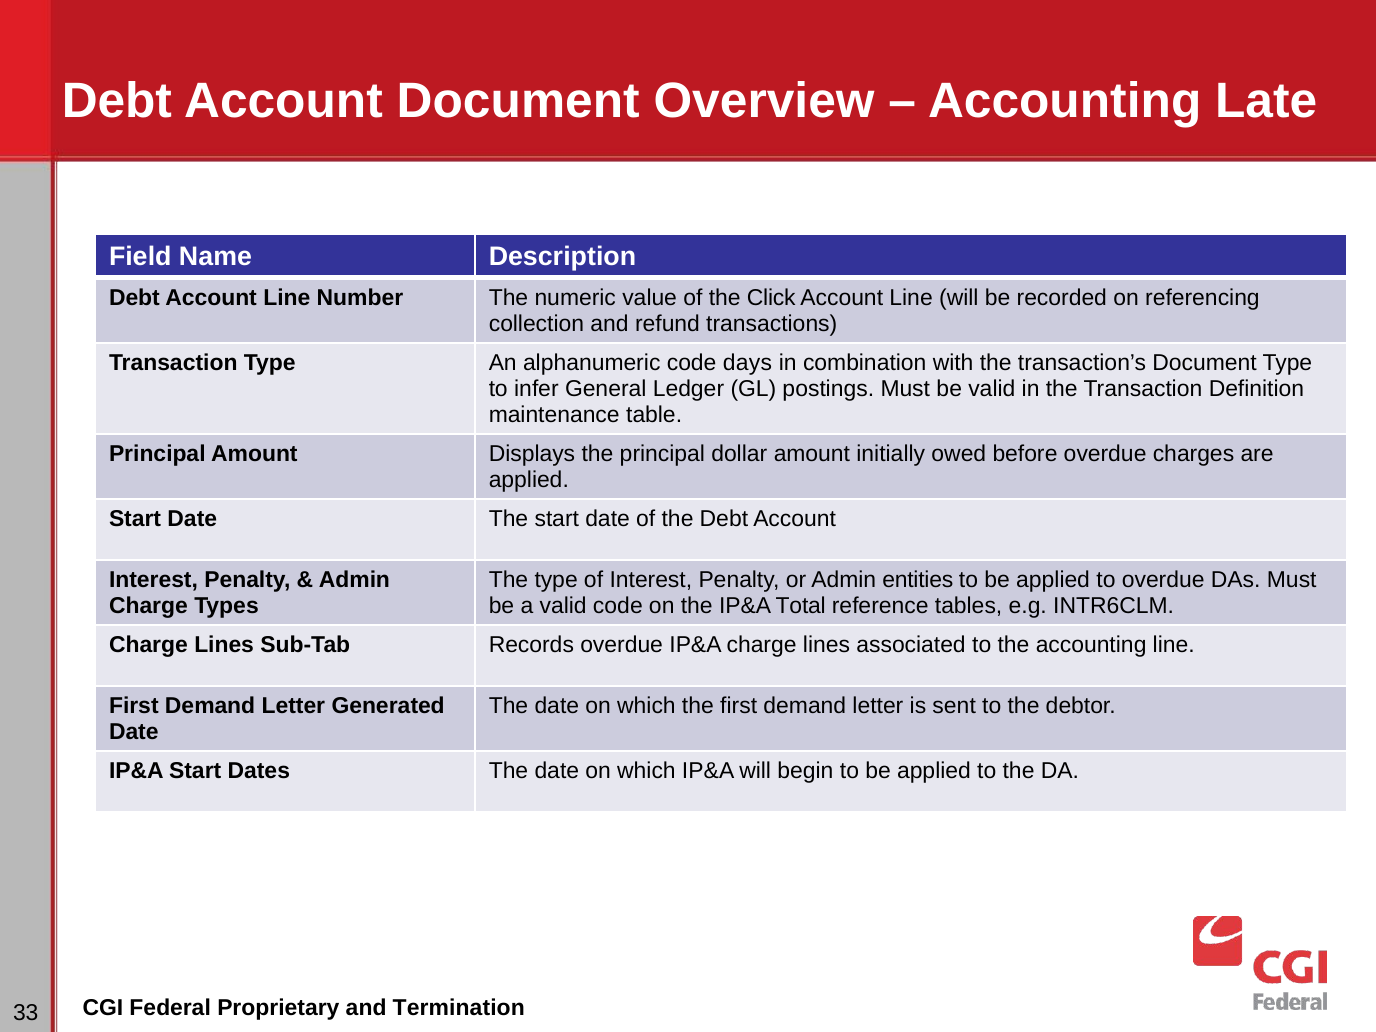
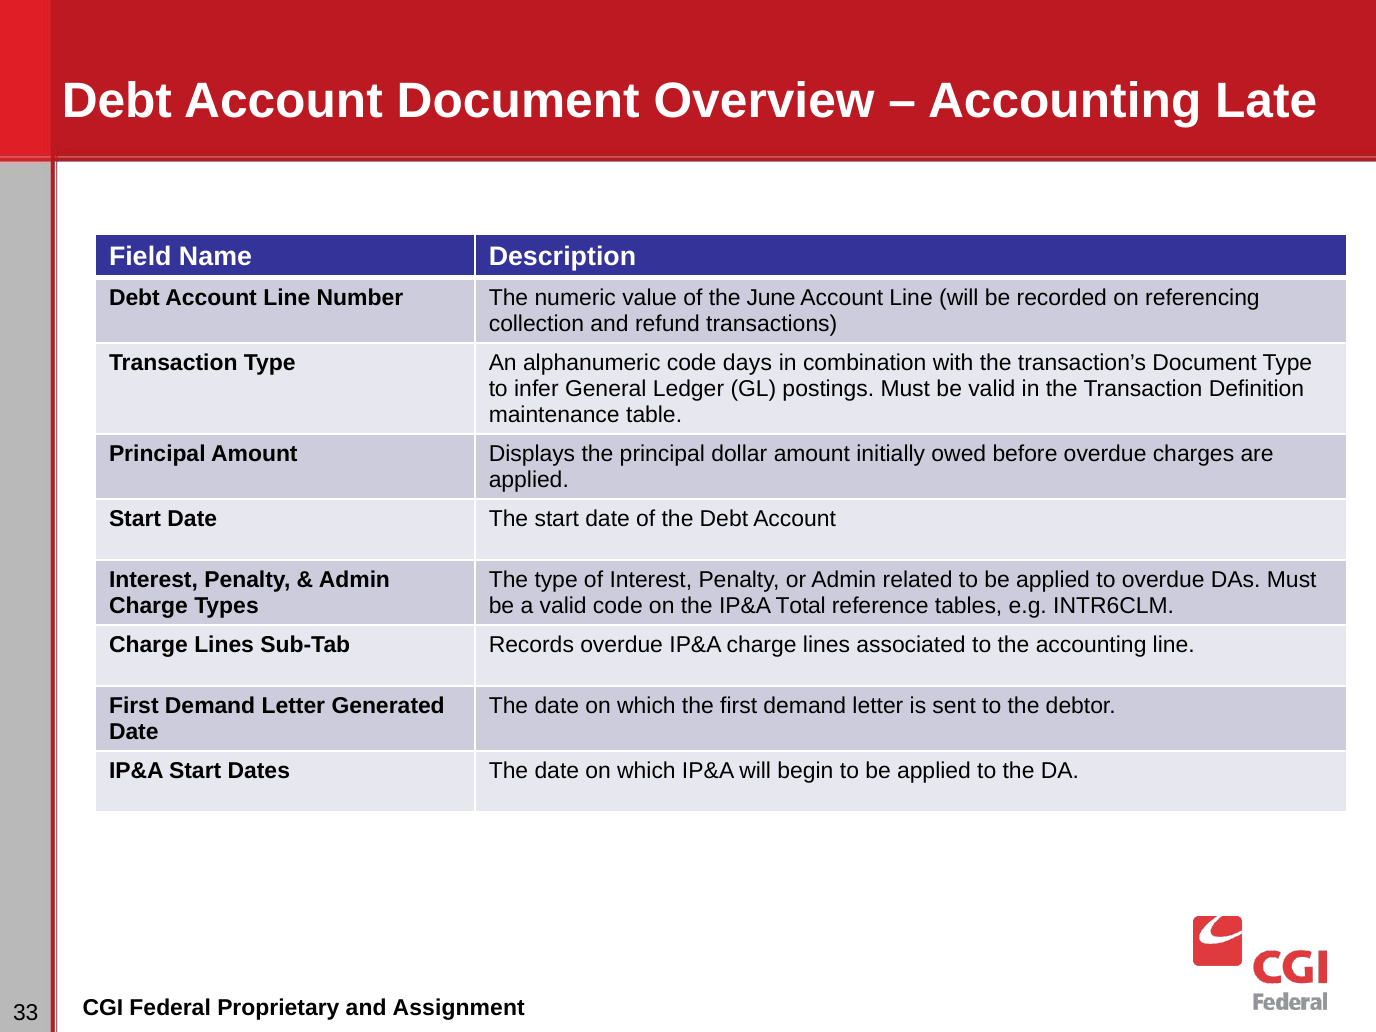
Click: Click -> June
entities: entities -> related
Termination: Termination -> Assignment
